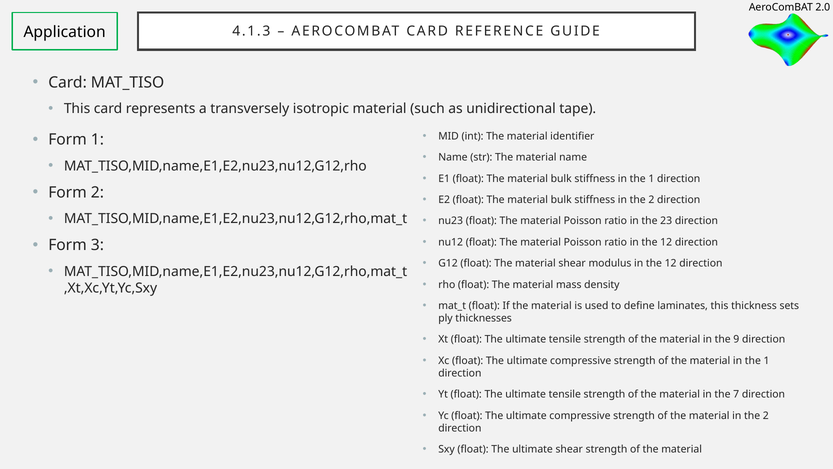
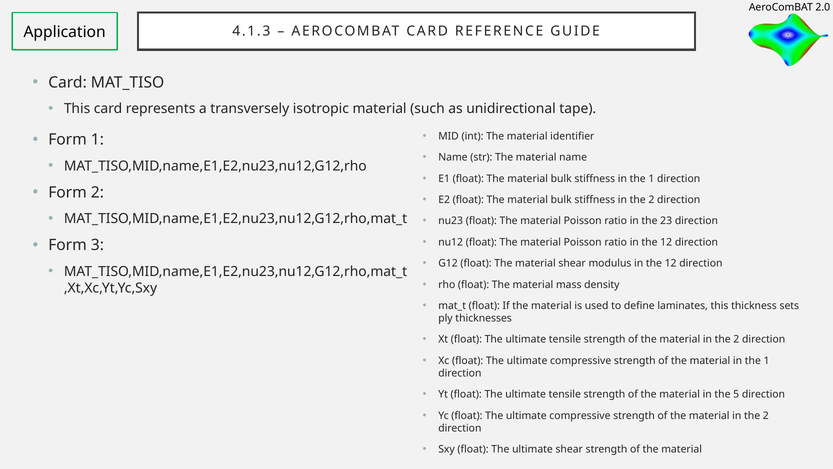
9 at (736, 339): 9 -> 2
7: 7 -> 5
